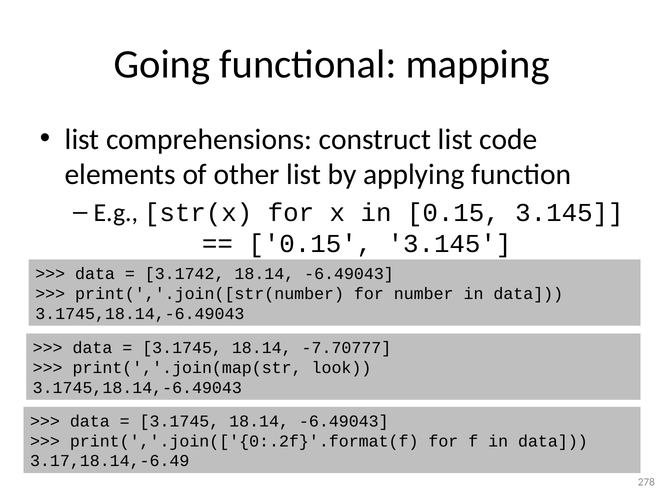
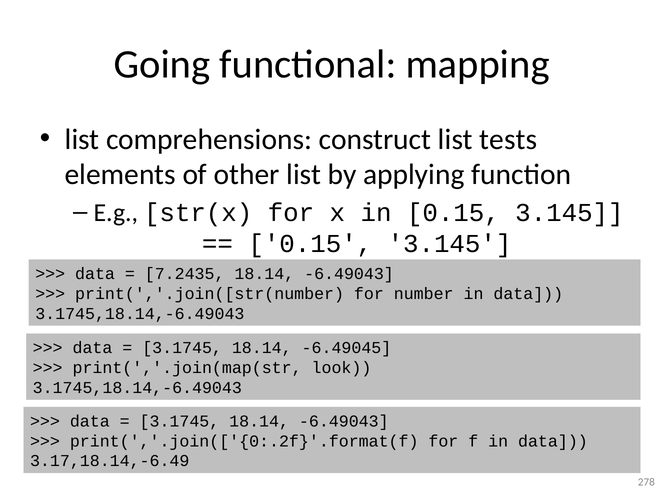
code: code -> tests
3.1742: 3.1742 -> 7.2435
-7.70777: -7.70777 -> -6.49045
